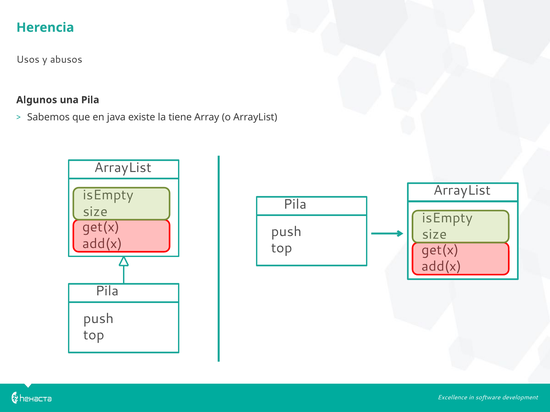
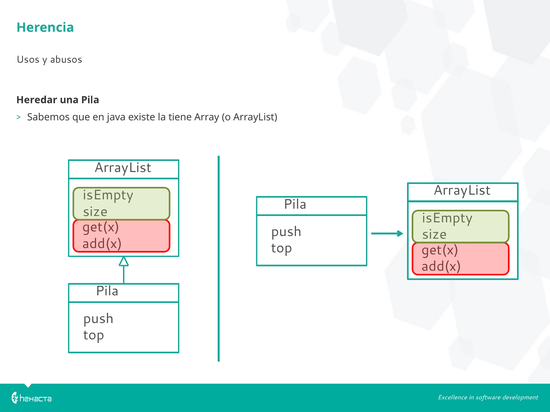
Algunos: Algunos -> Heredar
